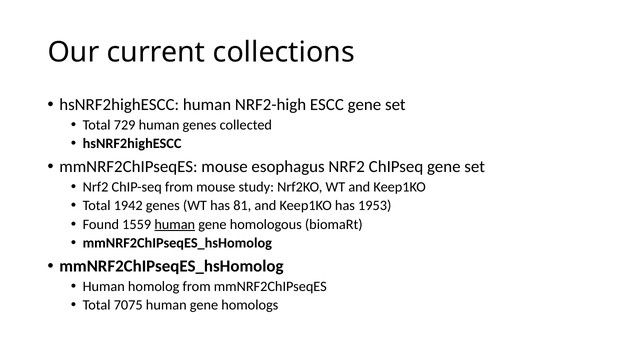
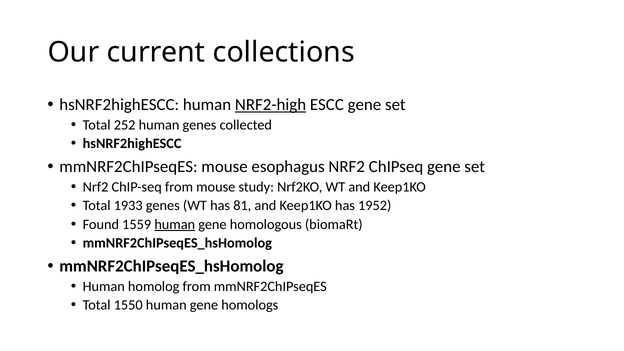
NRF2-high underline: none -> present
729: 729 -> 252
1942: 1942 -> 1933
1953: 1953 -> 1952
7075: 7075 -> 1550
